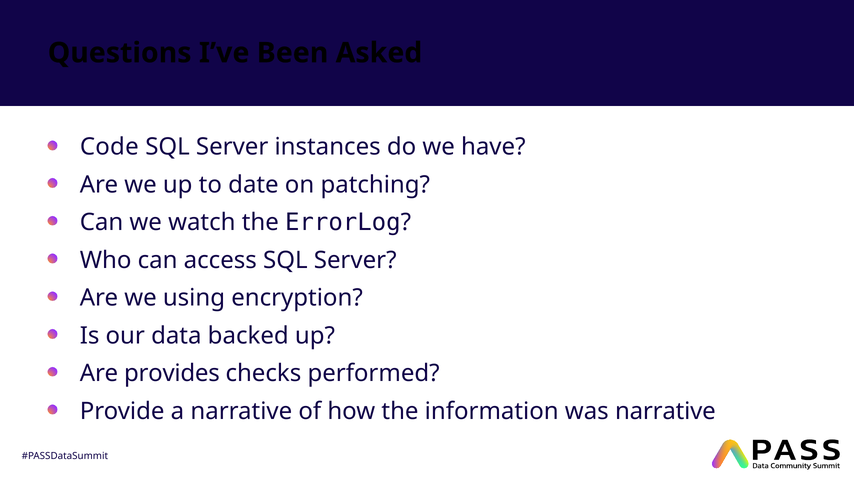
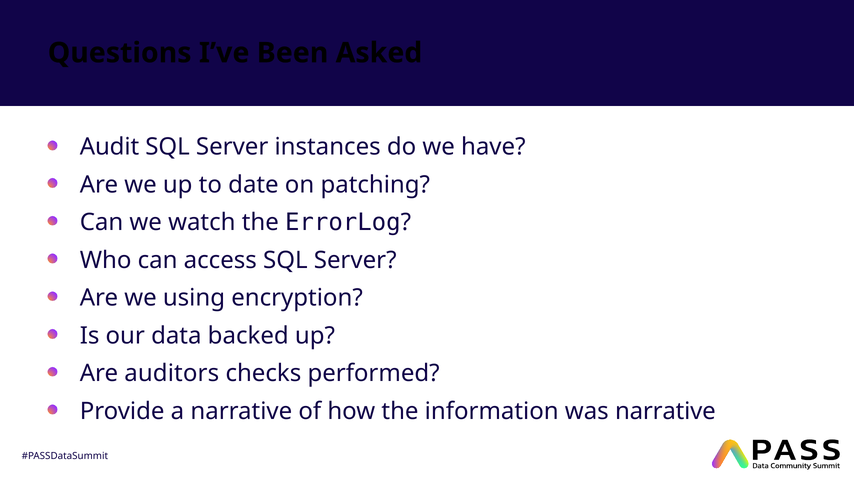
Code: Code -> Audit
provides: provides -> auditors
